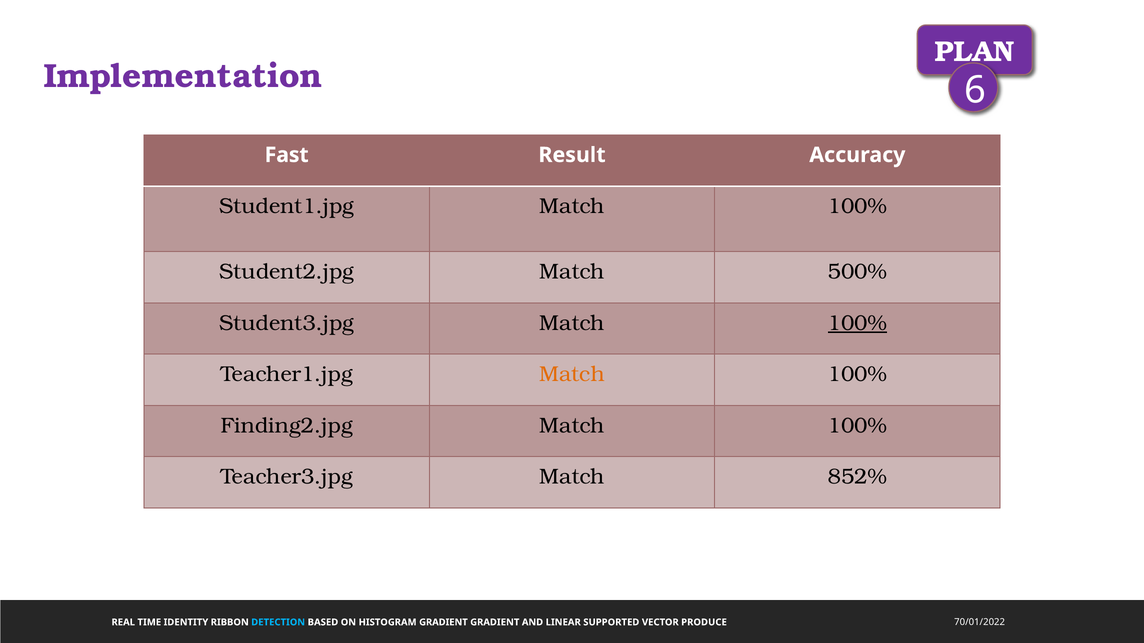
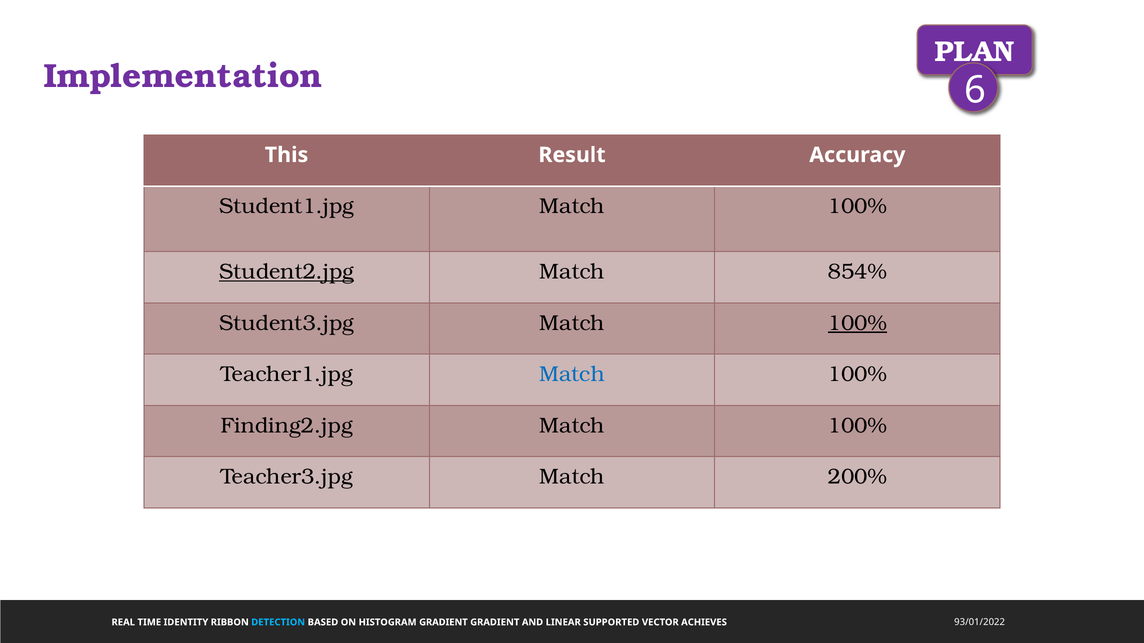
Fast: Fast -> This
Student2.jpg underline: none -> present
500%: 500% -> 854%
Match at (572, 375) colour: orange -> blue
852%: 852% -> 200%
70/01/2022: 70/01/2022 -> 93/01/2022
PRODUCE: PRODUCE -> ACHIEVES
